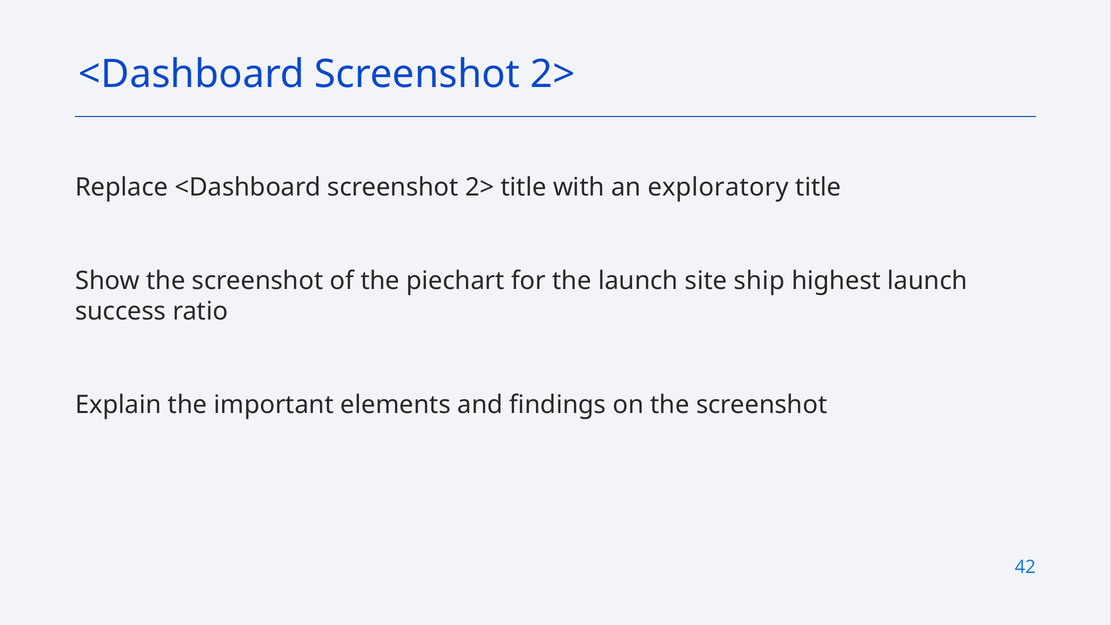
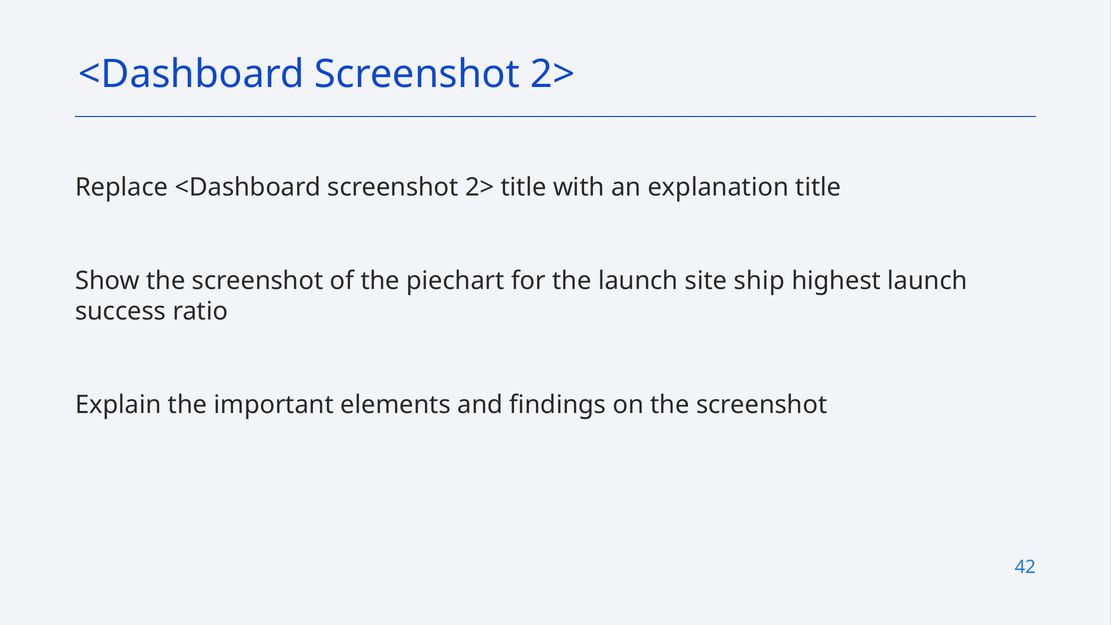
exploratory: exploratory -> explanation
